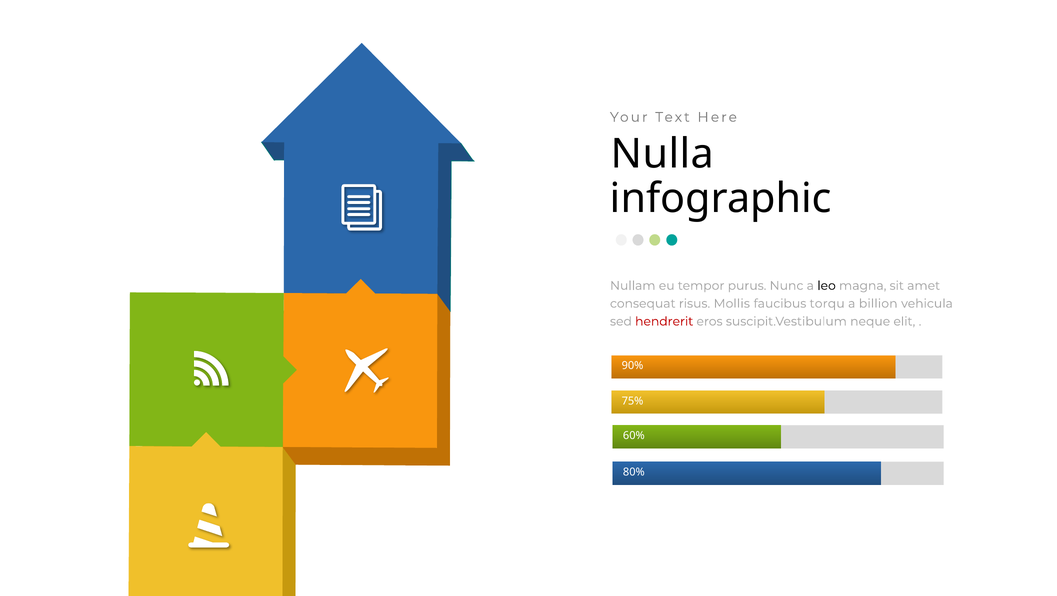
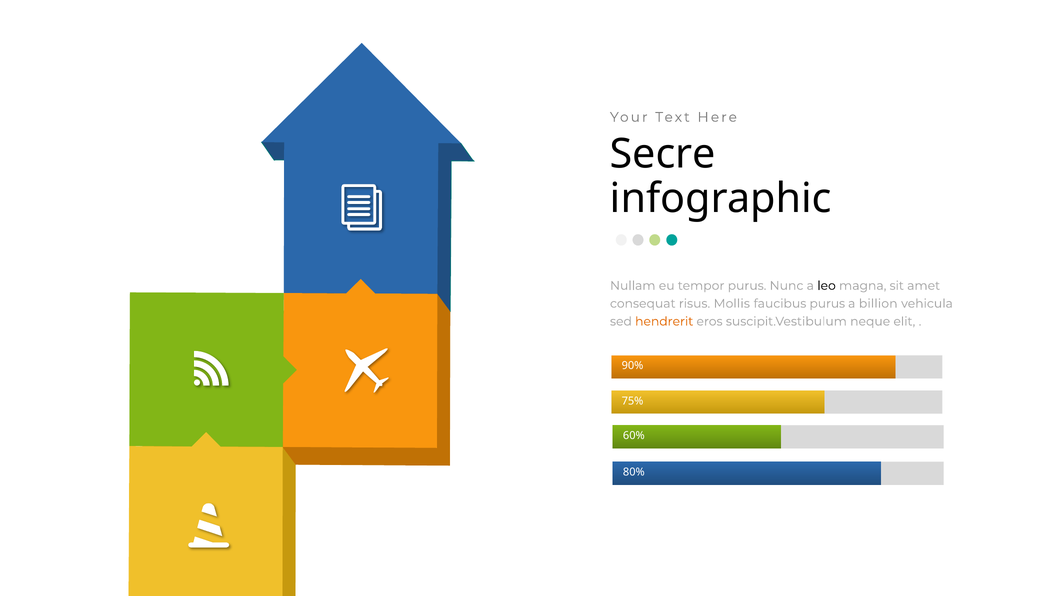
Nulla: Nulla -> Secre
faucibus torqu: torqu -> purus
hendrerit colour: red -> orange
